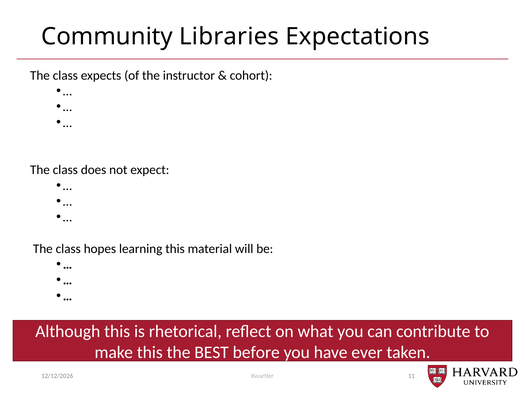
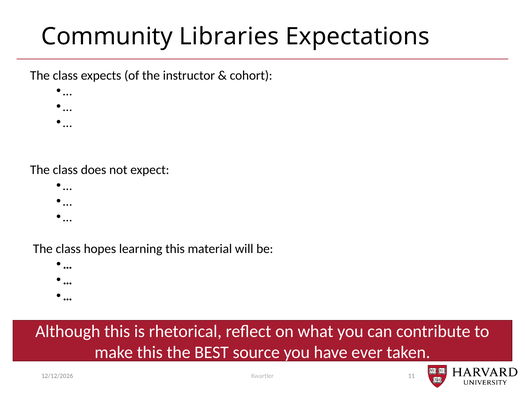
before: before -> source
